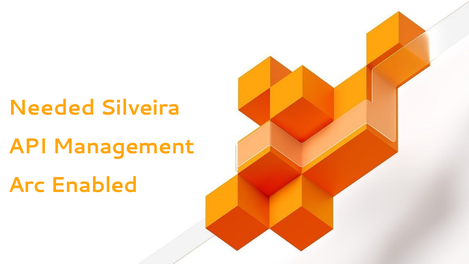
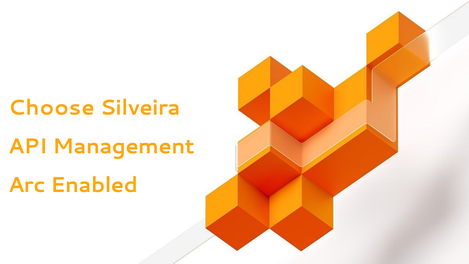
Needed: Needed -> Choose
